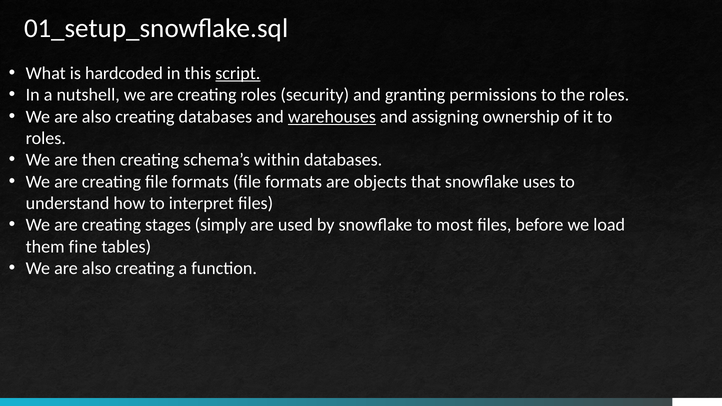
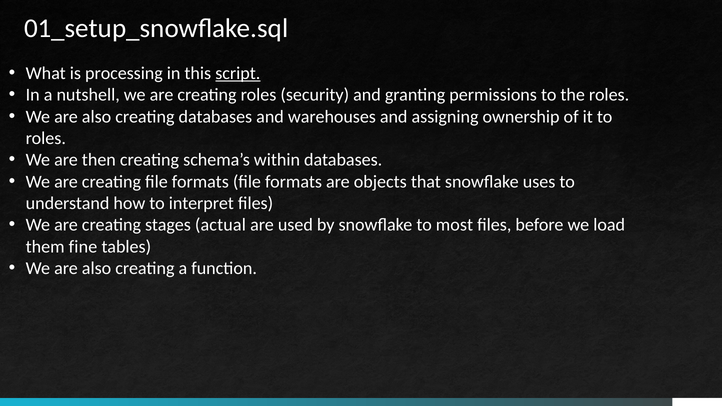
hardcoded: hardcoded -> processing
warehouses underline: present -> none
simply: simply -> actual
